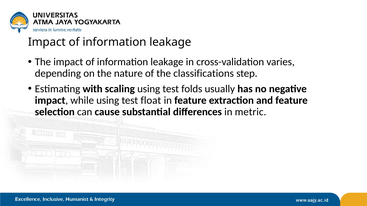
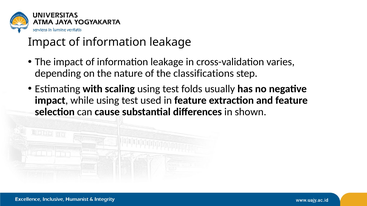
float: float -> used
metric: metric -> shown
